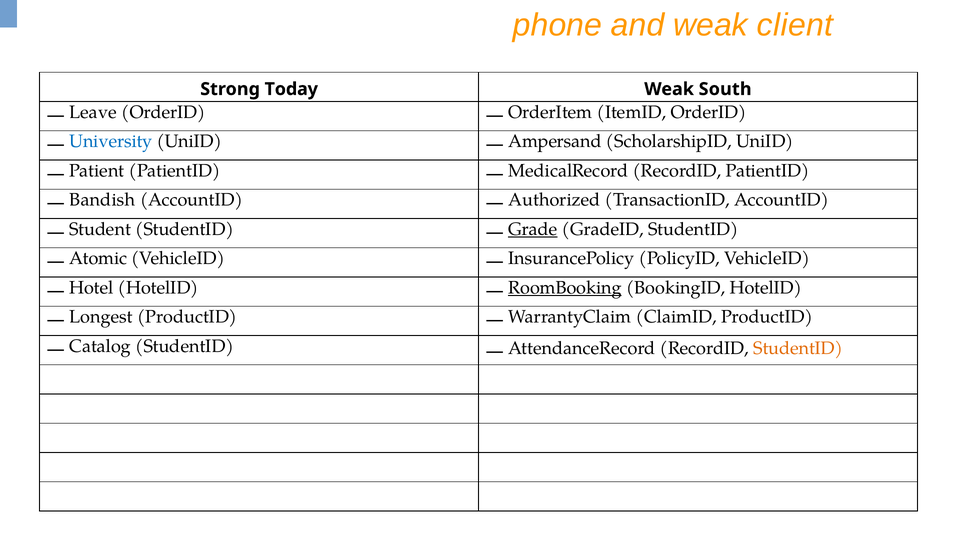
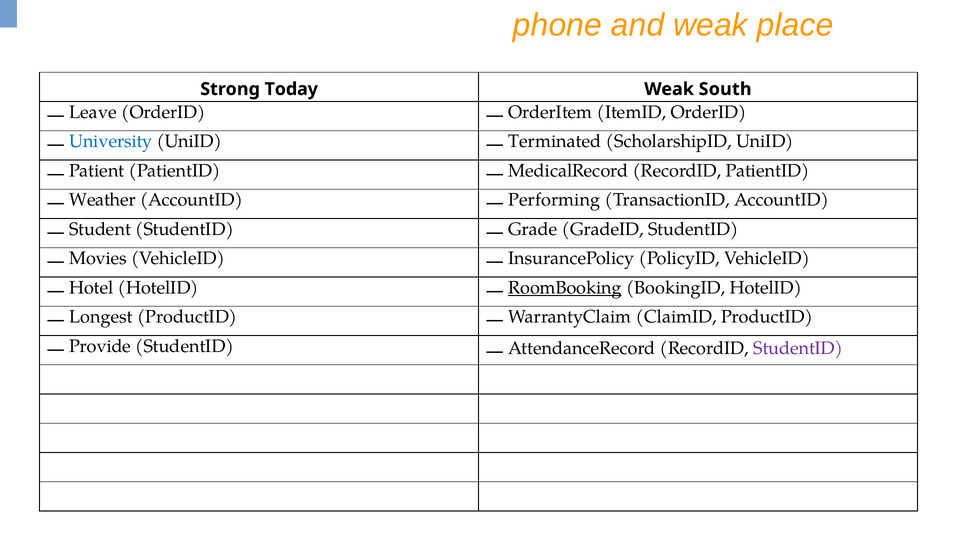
client: client -> place
Ampersand: Ampersand -> Terminated
Bandish: Bandish -> Weather
Authorized: Authorized -> Performing
Grade underline: present -> none
Atomic: Atomic -> Movies
Catalog: Catalog -> Provide
StudentID at (798, 348) colour: orange -> purple
